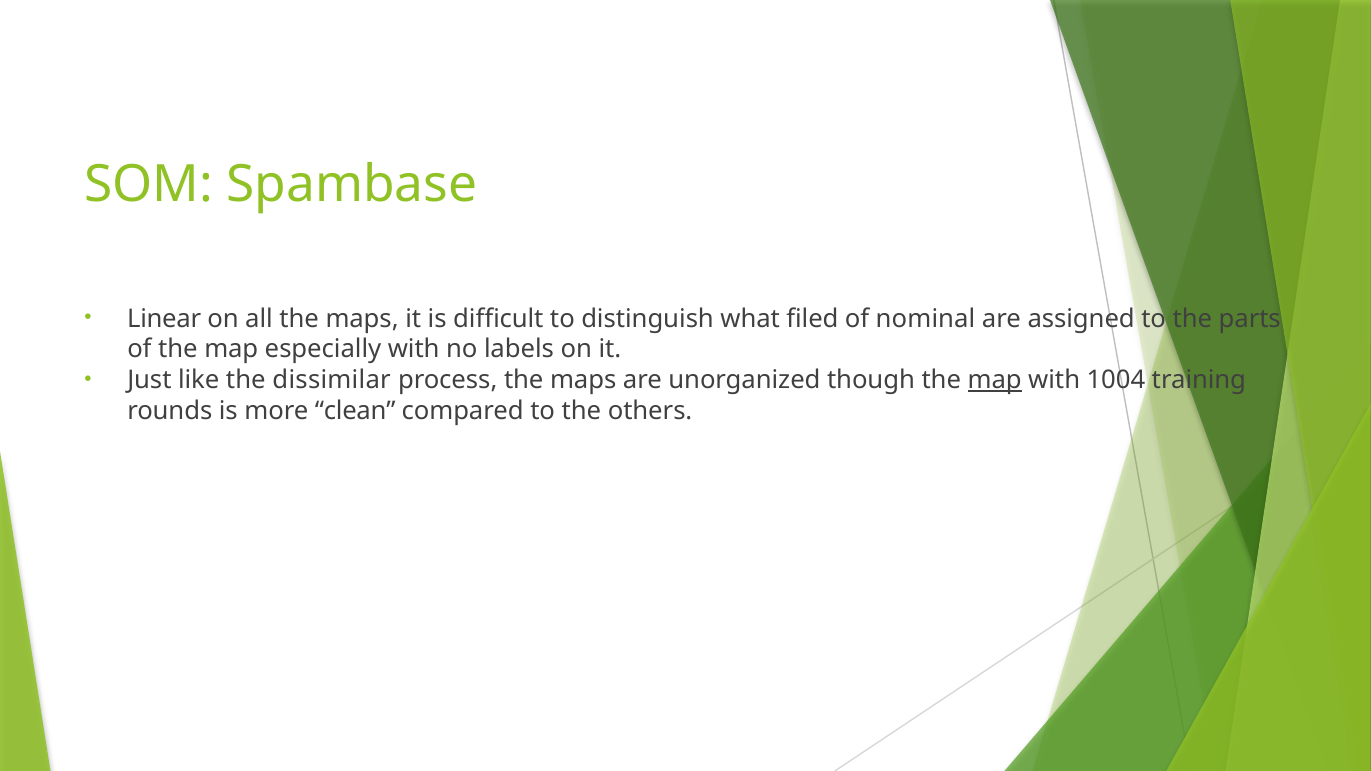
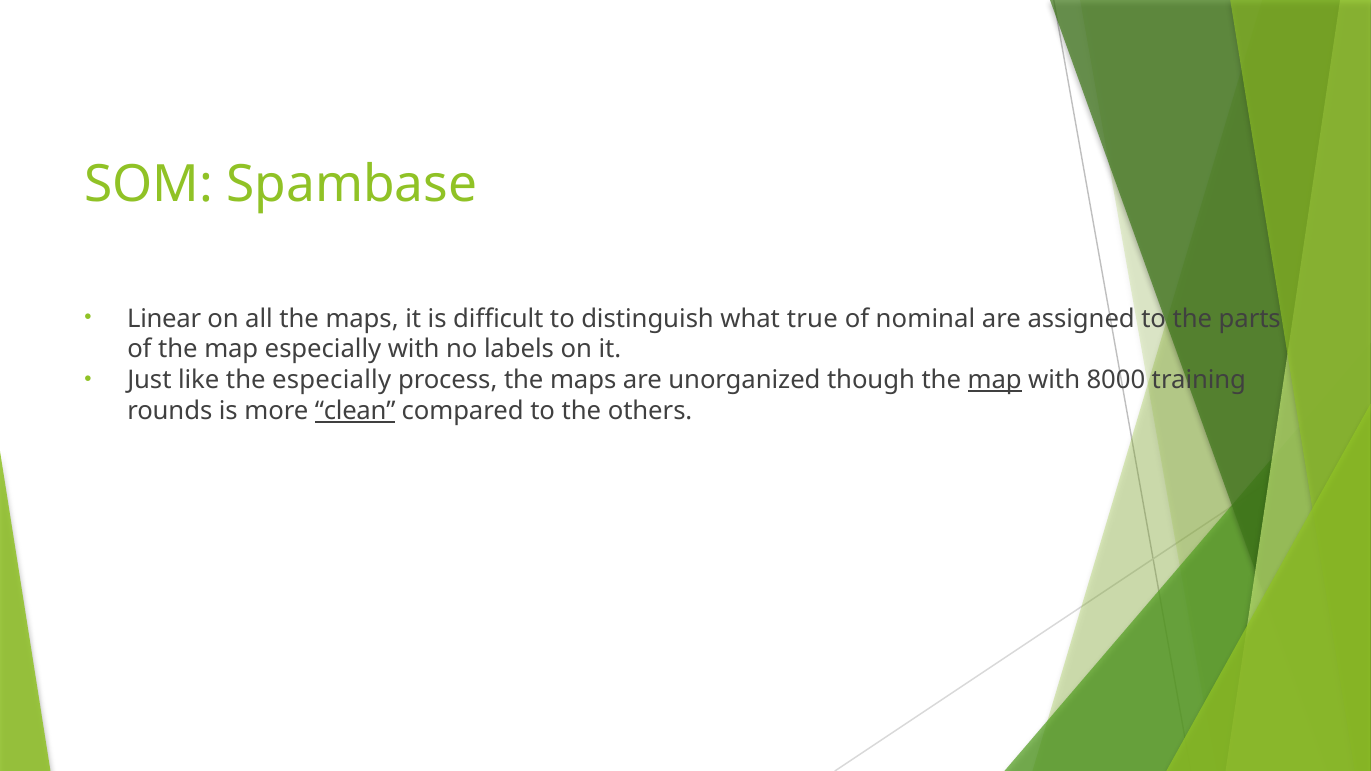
filed: filed -> true
the dissimilar: dissimilar -> especially
1004: 1004 -> 8000
clean underline: none -> present
